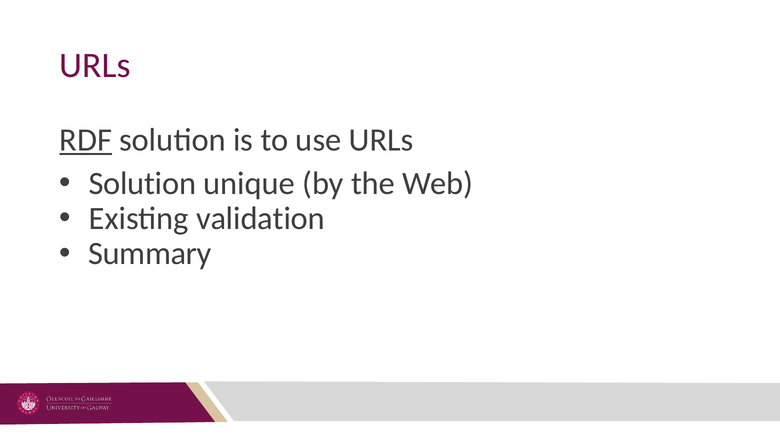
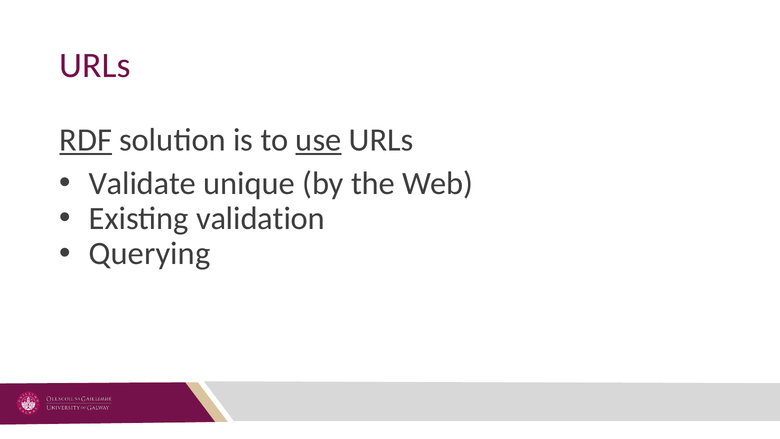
use underline: none -> present
Solution at (142, 183): Solution -> Validate
Summary: Summary -> Querying
